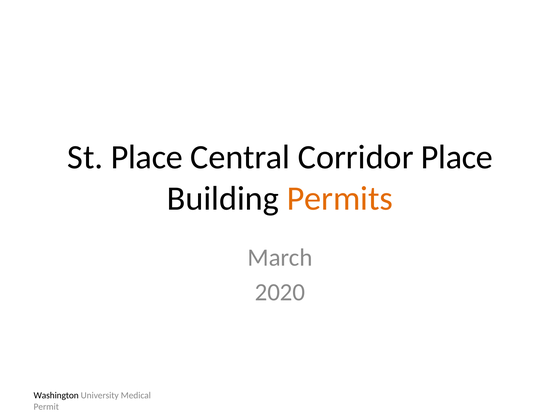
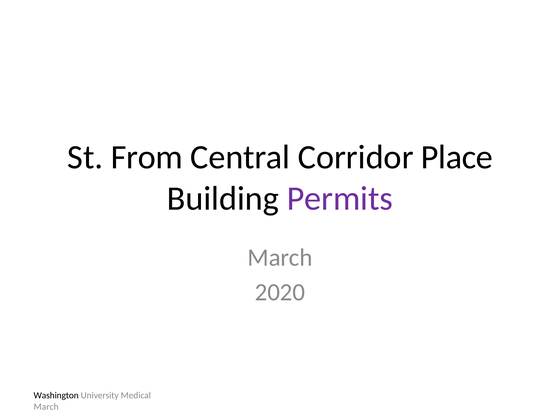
St Place: Place -> From
Permits colour: orange -> purple
Permit at (46, 407): Permit -> March
